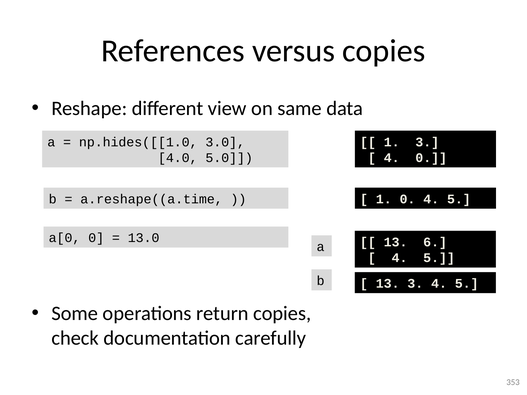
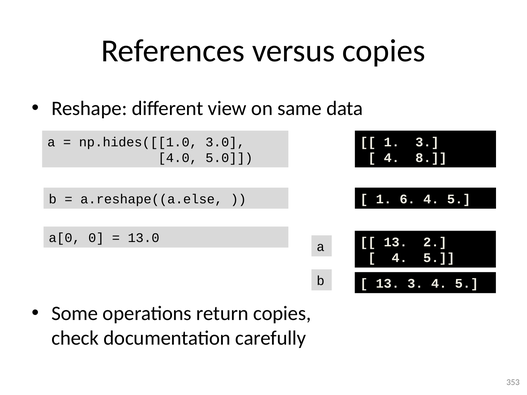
4 0: 0 -> 8
a.reshape((a.time: a.reshape((a.time -> a.reshape((a.else
1 0: 0 -> 6
6: 6 -> 2
